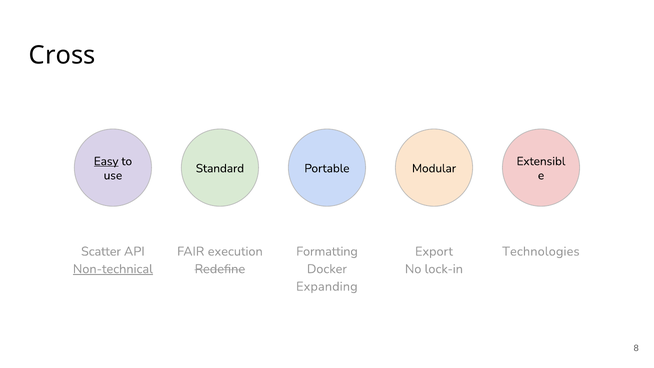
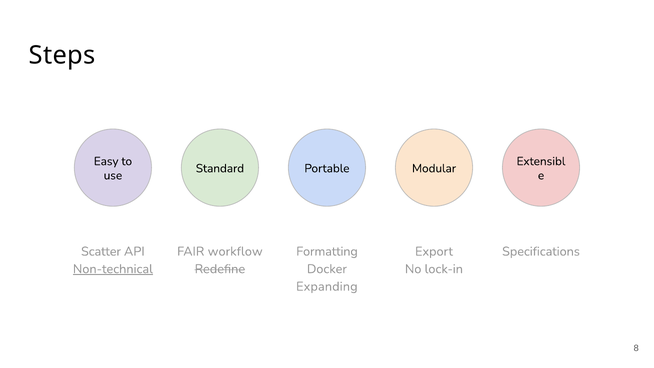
Cross: Cross -> Steps
Easy underline: present -> none
execution: execution -> workflow
Technologies: Technologies -> Specifications
